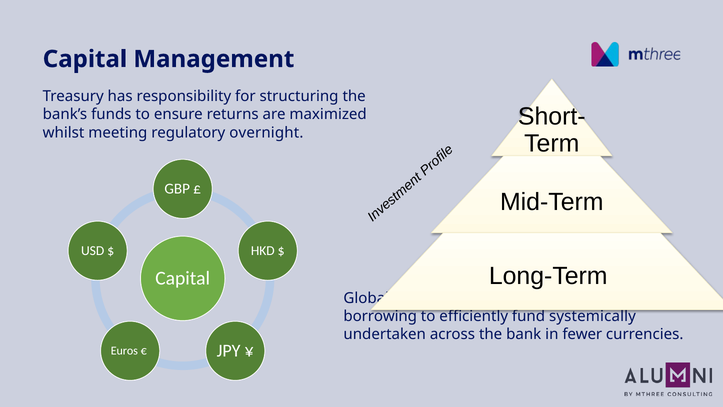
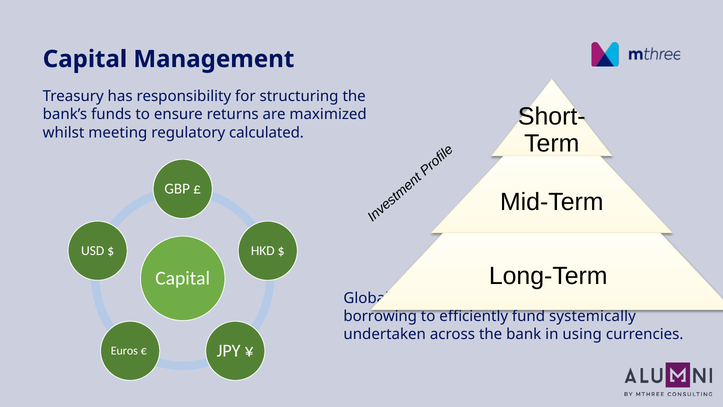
overnight: overnight -> calculated
fewer: fewer -> using
